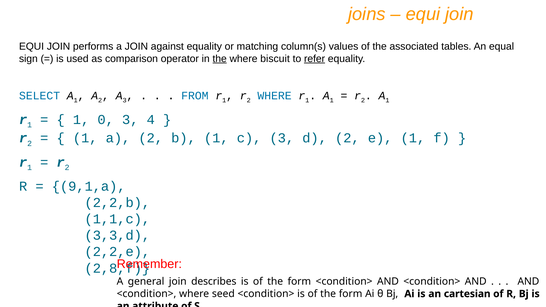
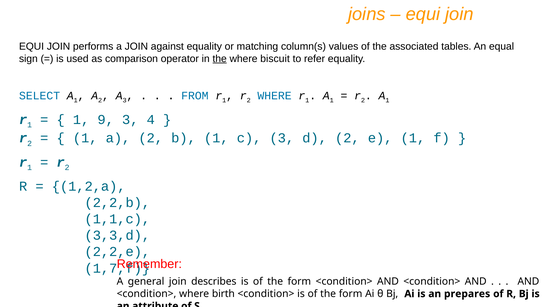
refer underline: present -> none
0: 0 -> 9
9,1,a: 9,1,a -> 1,2,a
2,8,f: 2,8,f -> 1,7,f
seed: seed -> birth
cartesian: cartesian -> prepares
